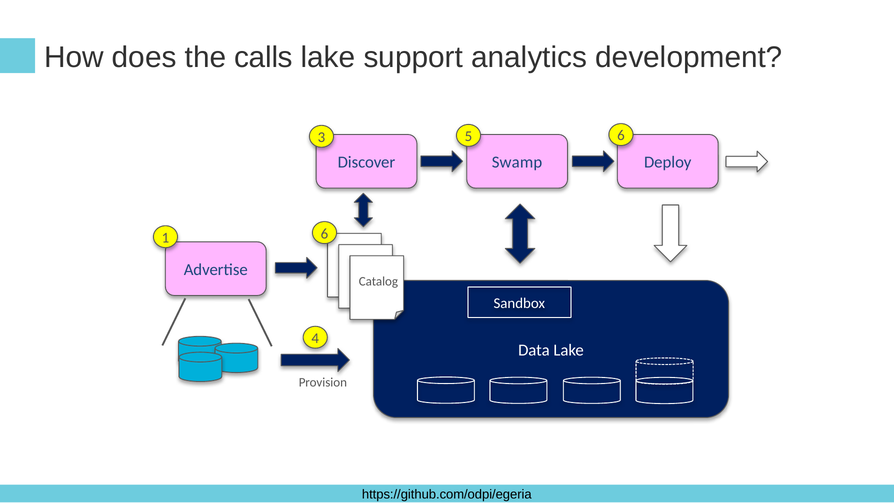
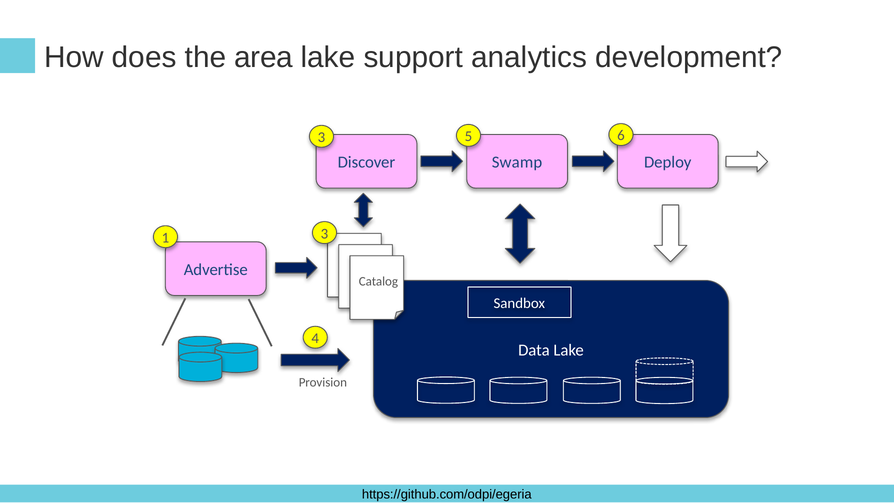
calls: calls -> area
1 6: 6 -> 3
